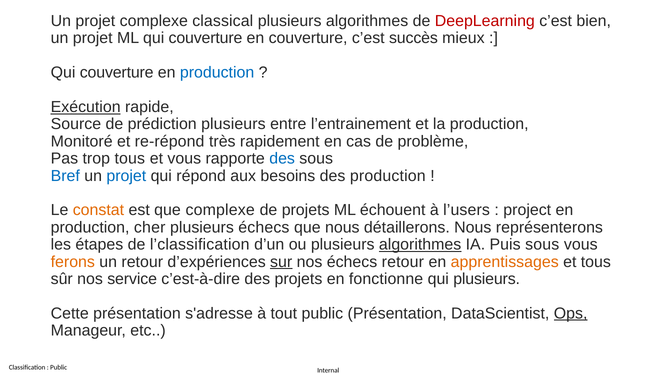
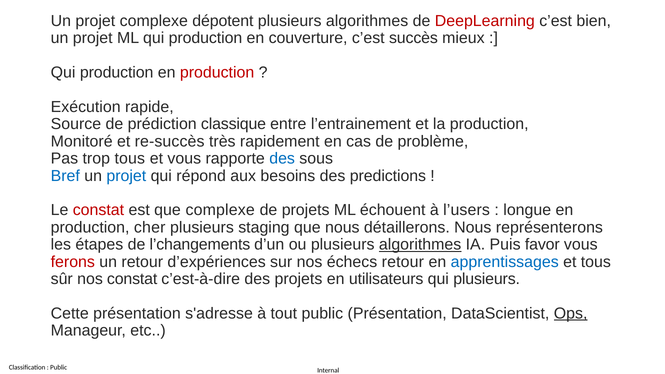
classical: classical -> dépotent
ML qui couverture: couverture -> production
couverture at (117, 73): couverture -> production
production at (217, 73) colour: blue -> red
Exécution underline: present -> none
prédiction plusieurs: plusieurs -> classique
re-répond: re-répond -> re-succès
des production: production -> predictions
constat at (98, 210) colour: orange -> red
project: project -> longue
plusieurs échecs: échecs -> staging
l’classification: l’classification -> l’changements
Puis sous: sous -> favor
ferons colour: orange -> red
sur underline: present -> none
apprentissages colour: orange -> blue
nos service: service -> constat
fonctionne: fonctionne -> utilisateurs
